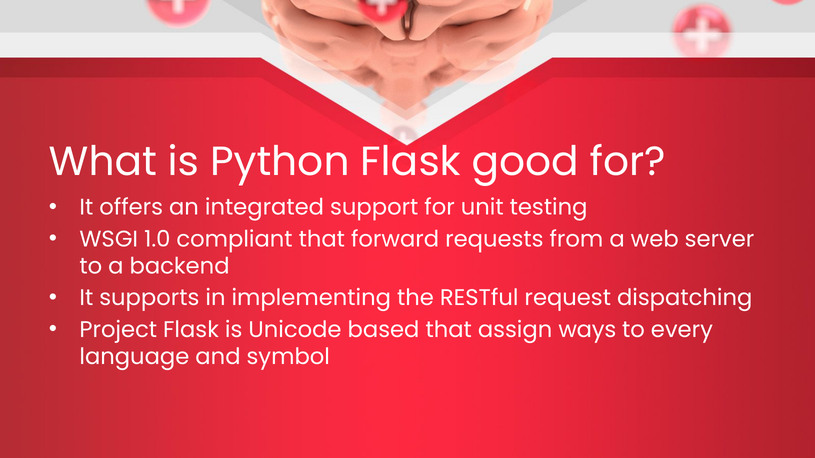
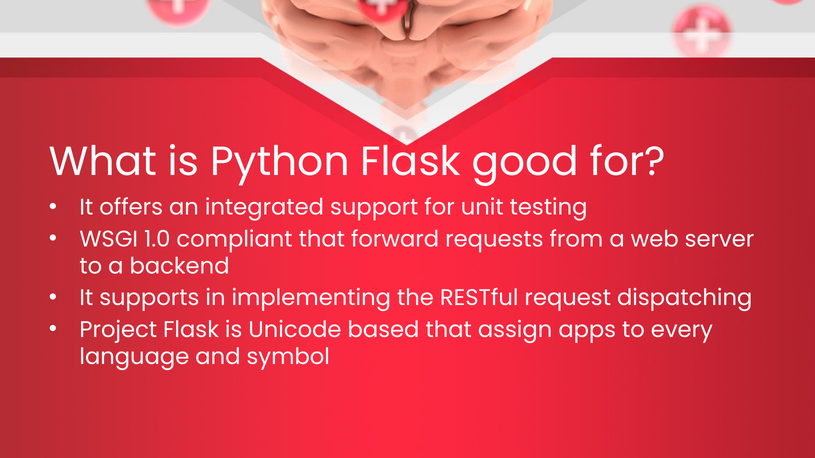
ways: ways -> apps
